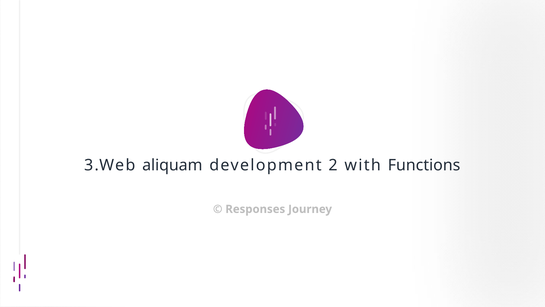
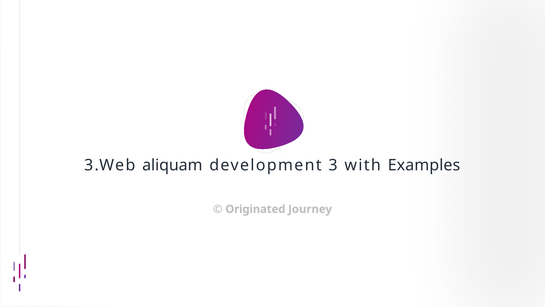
2: 2 -> 3
Functions: Functions -> Examples
Responses: Responses -> Originated
